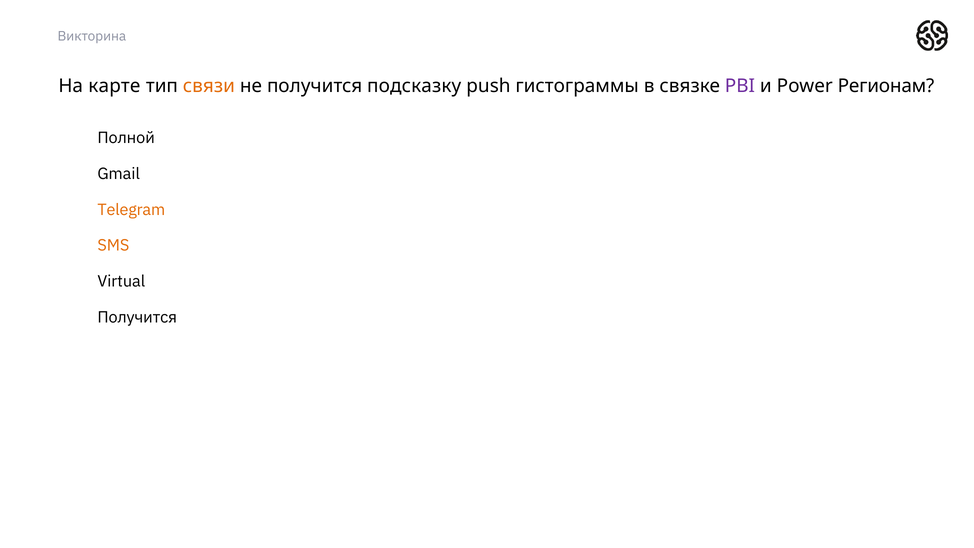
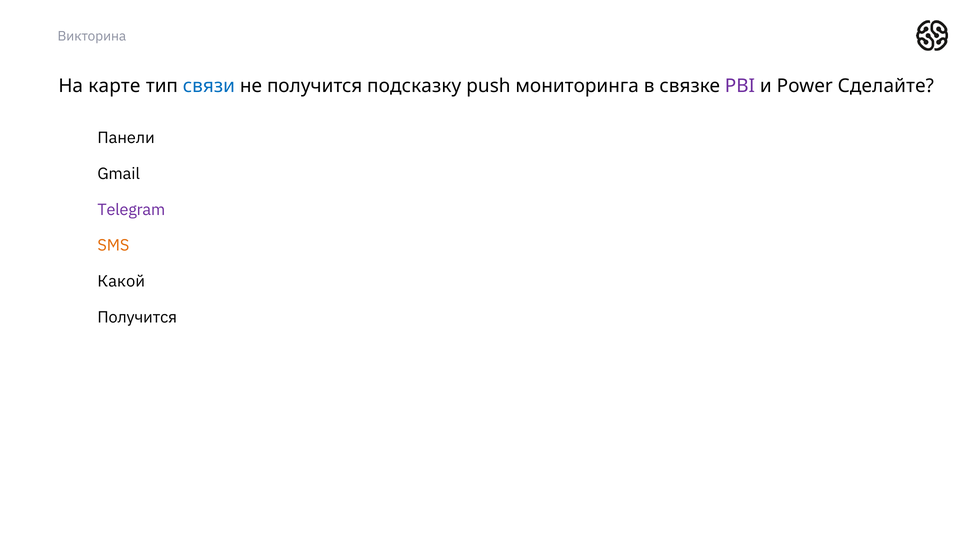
связи colour: orange -> blue
гистограммы: гистограммы -> мониторинга
Регионам: Регионам -> Сделайте
Полной: Полной -> Панели
Telegram colour: orange -> purple
Virtual: Virtual -> Какой
